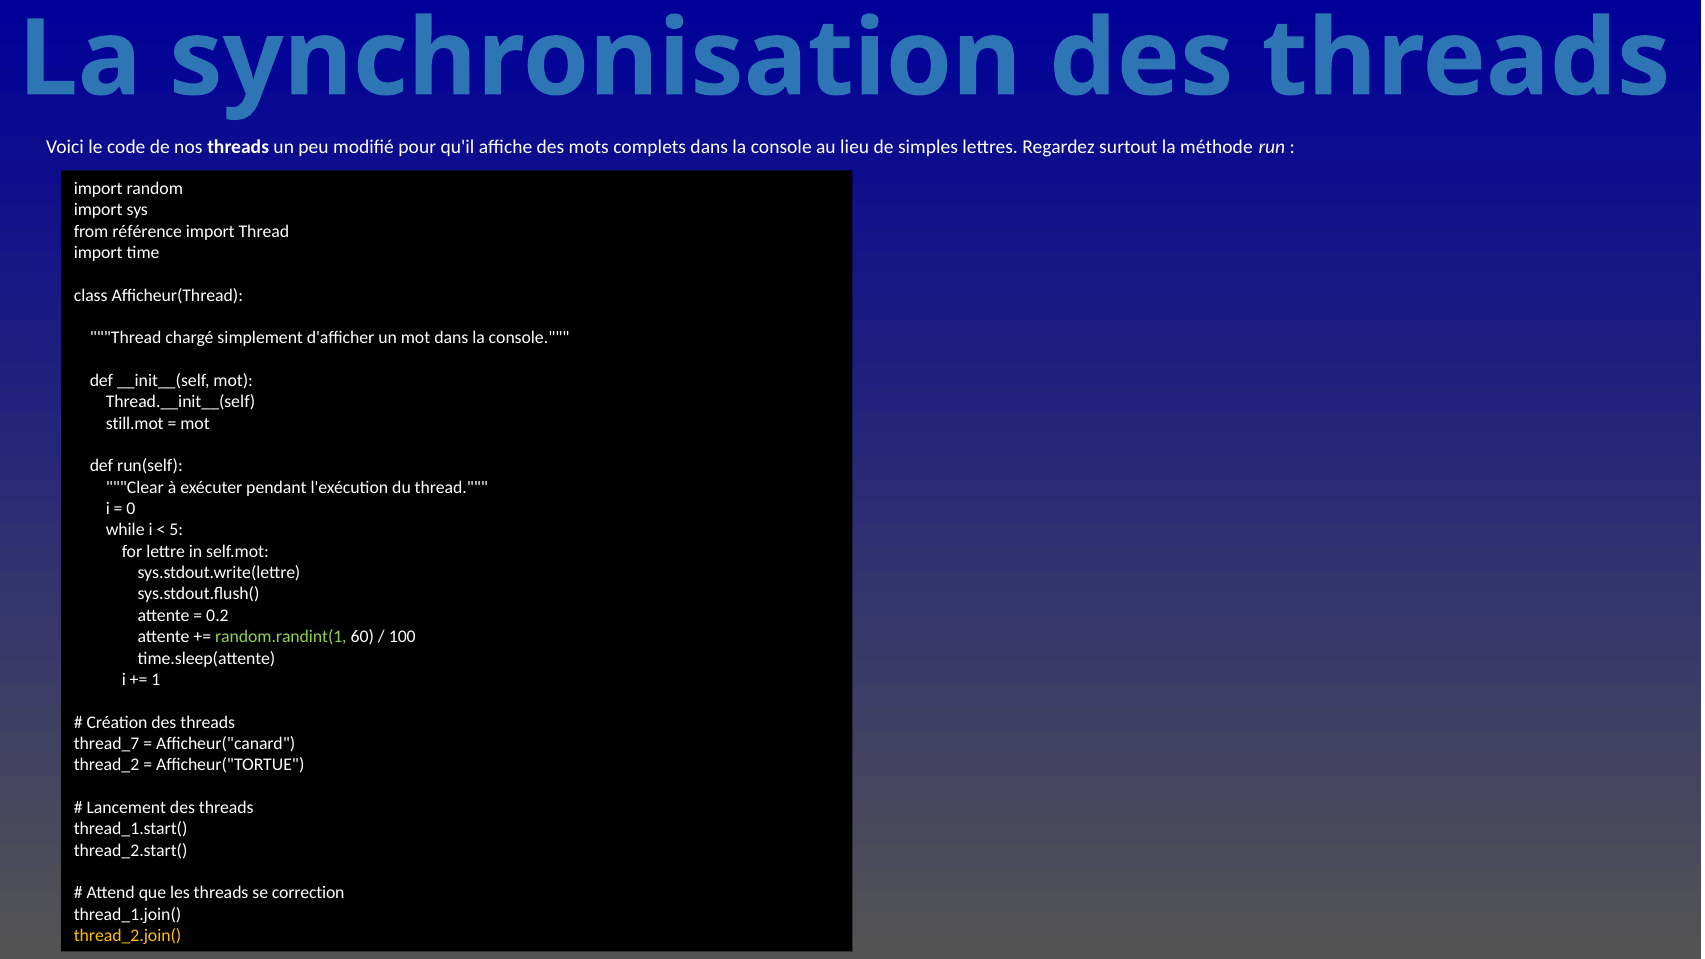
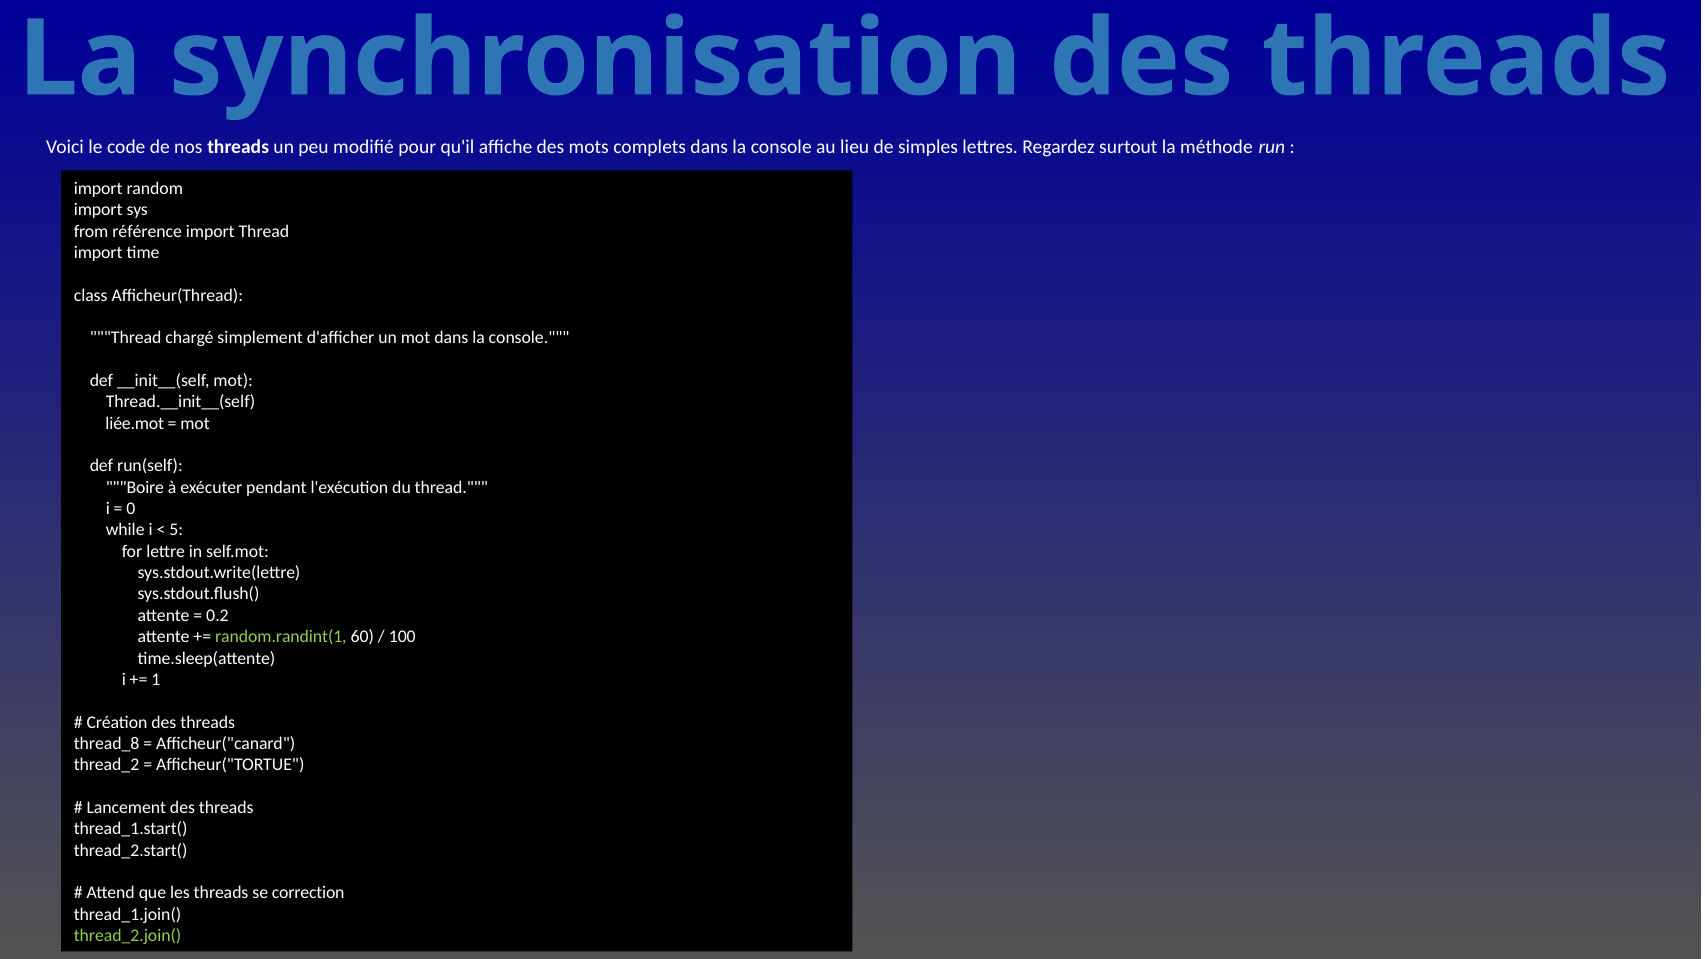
still.mot: still.mot -> liée.mot
Clear: Clear -> Boire
thread_7: thread_7 -> thread_8
thread_2.join( colour: yellow -> light green
